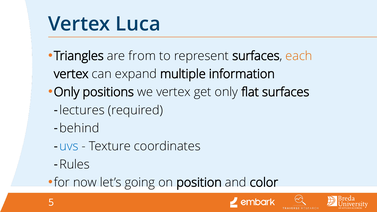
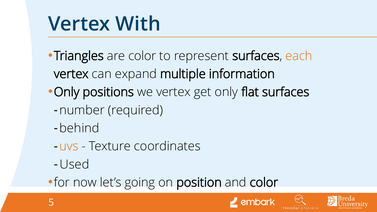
Luca: Luca -> With
are from: from -> color
lectures: lectures -> number
uvs colour: blue -> orange
Rules: Rules -> Used
